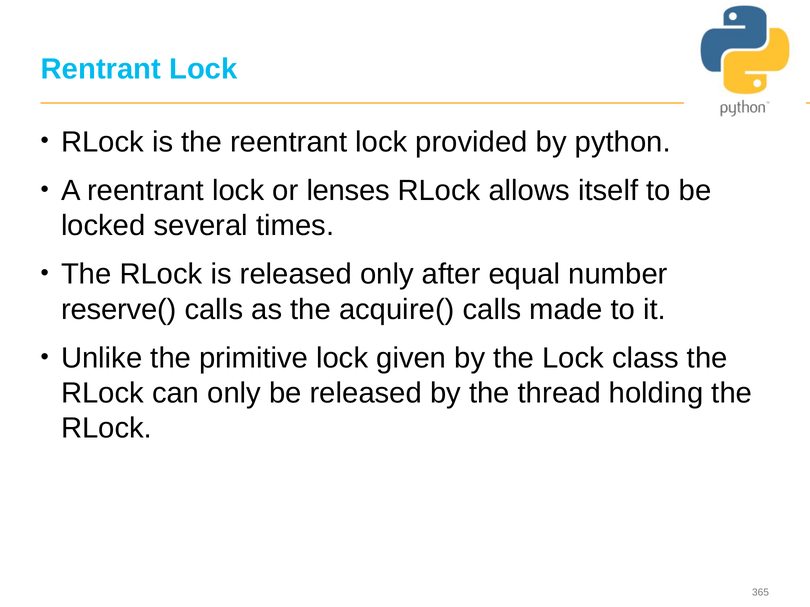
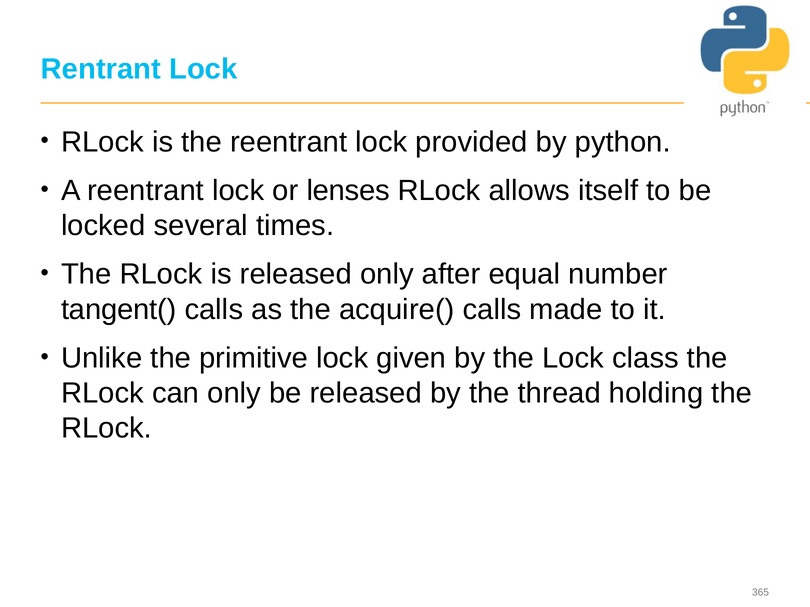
reserve(: reserve( -> tangent(
